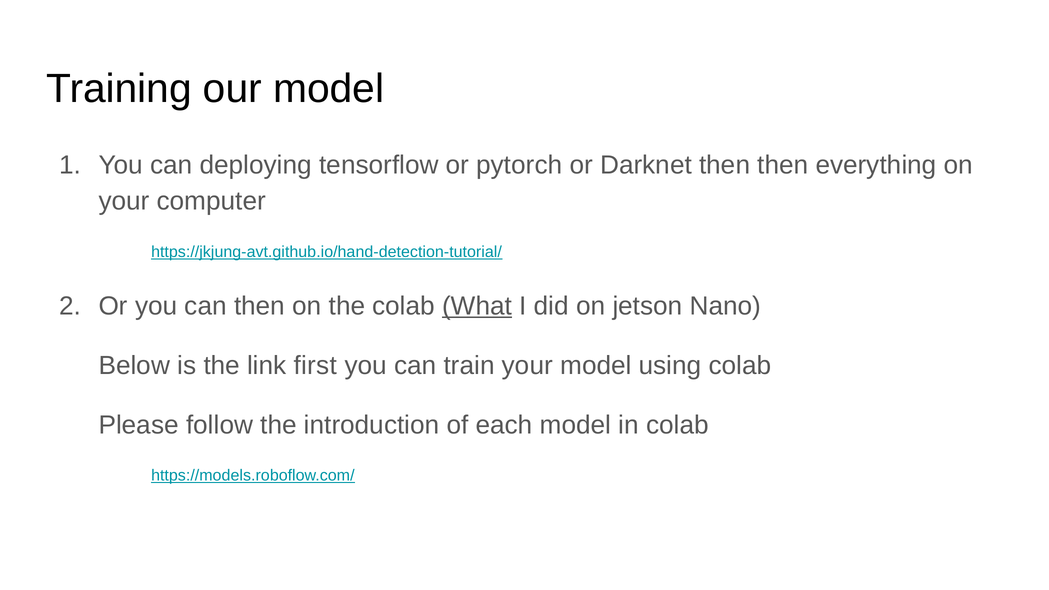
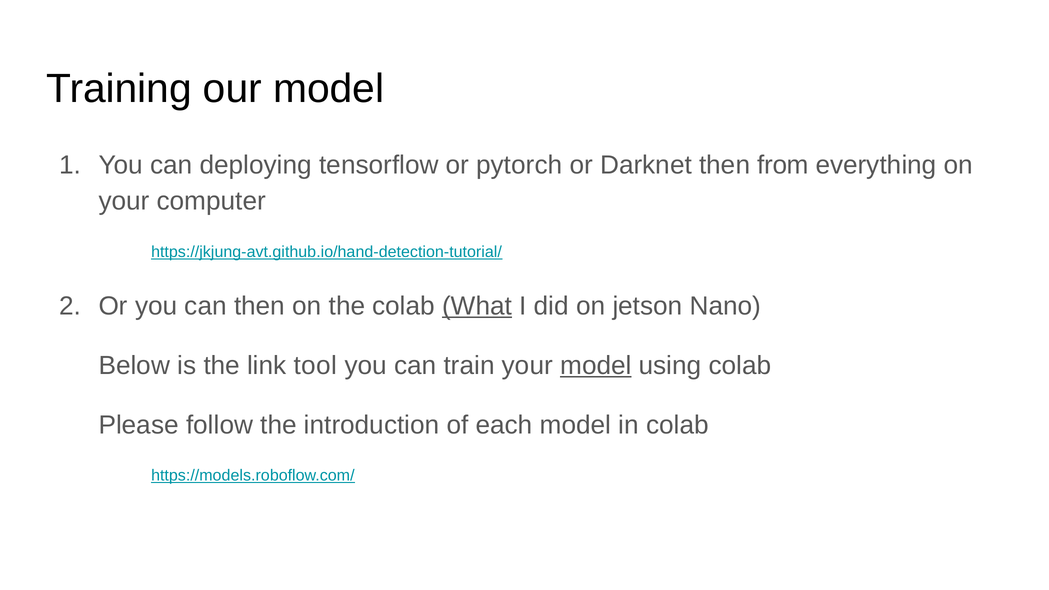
then then: then -> from
first: first -> tool
model at (596, 365) underline: none -> present
